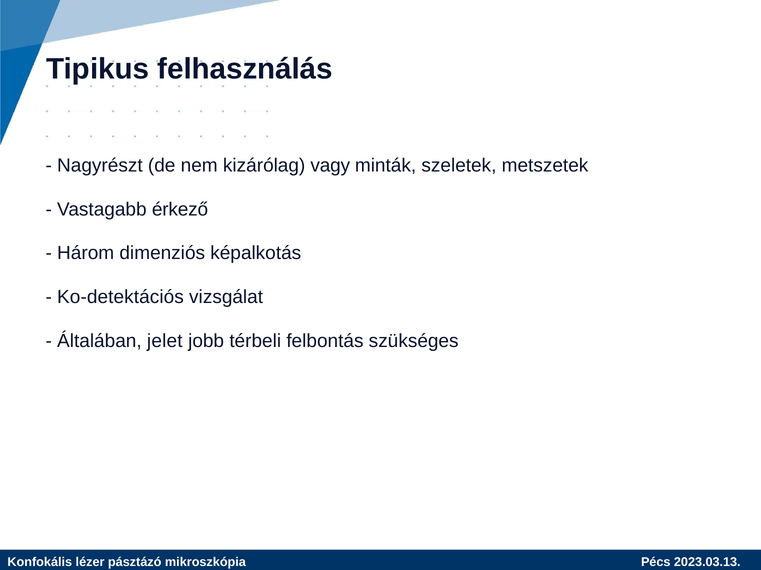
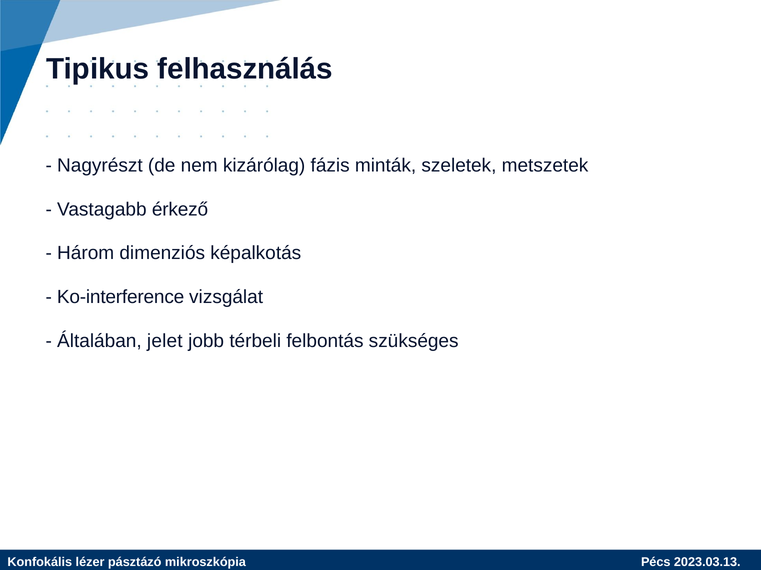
vagy: vagy -> fázis
Ko-detektációs: Ko-detektációs -> Ko-interference
